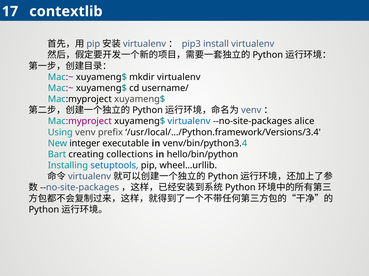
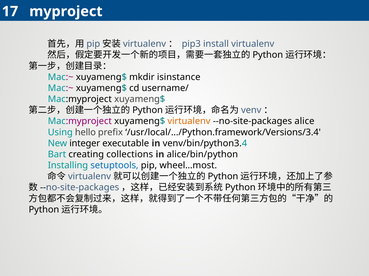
contextlib: contextlib -> myproject
mkdir virtualenv: virtualenv -> isinstance
virtualenv at (189, 122) colour: blue -> orange
venv: venv -> hello
hello/bin/python: hello/bin/python -> alice/bin/python
wheel…urllib: wheel…urllib -> wheel…most
